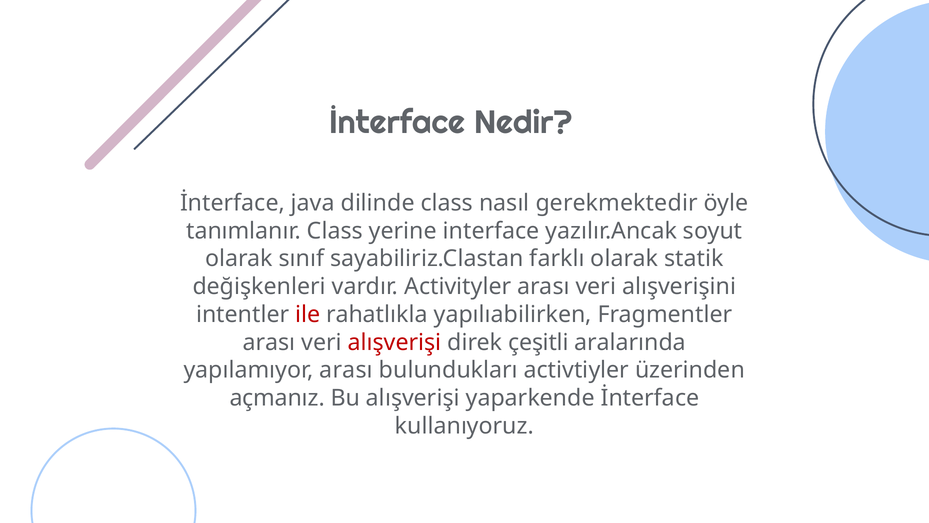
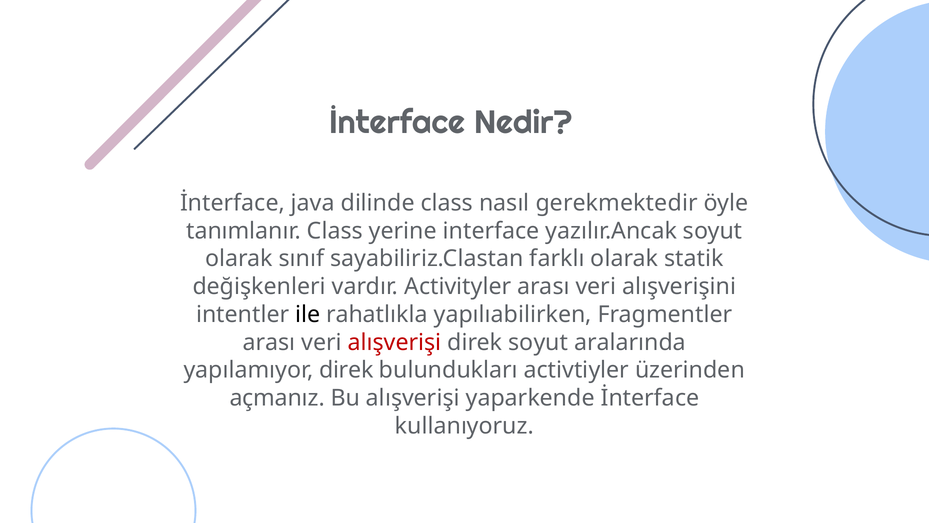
ile colour: red -> black
direk çeşitli: çeşitli -> soyut
yapılamıyor arası: arası -> direk
